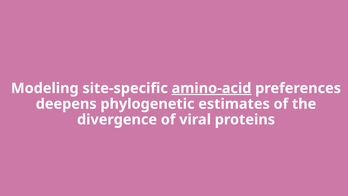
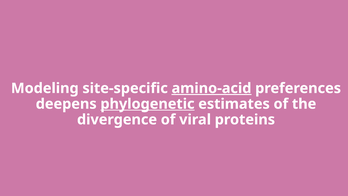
phylogenetic underline: none -> present
